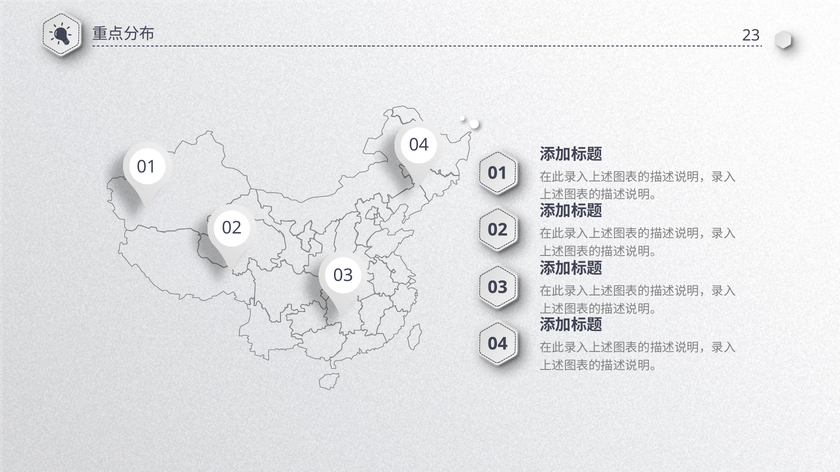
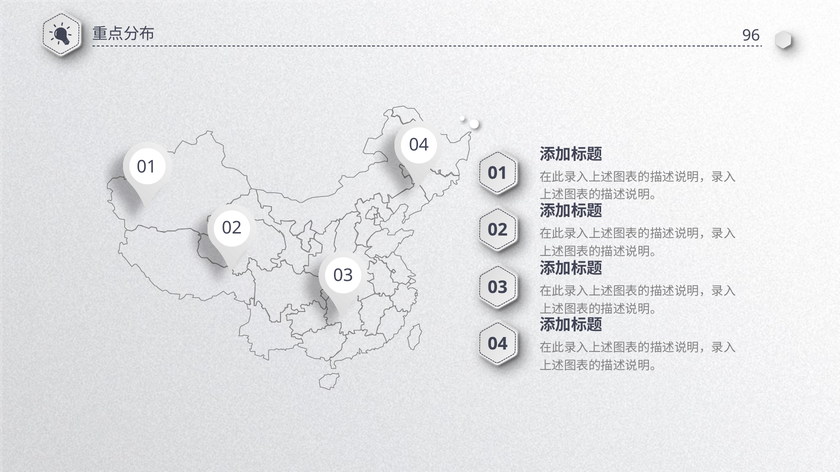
23: 23 -> 96
